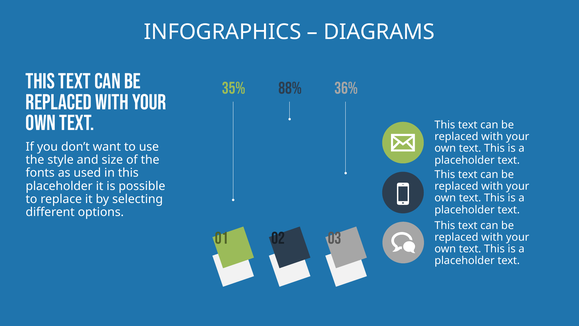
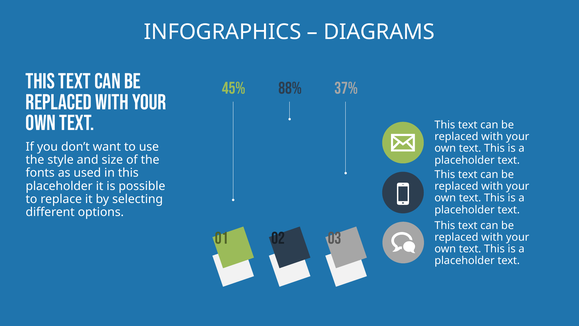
35%: 35% -> 45%
36%: 36% -> 37%
